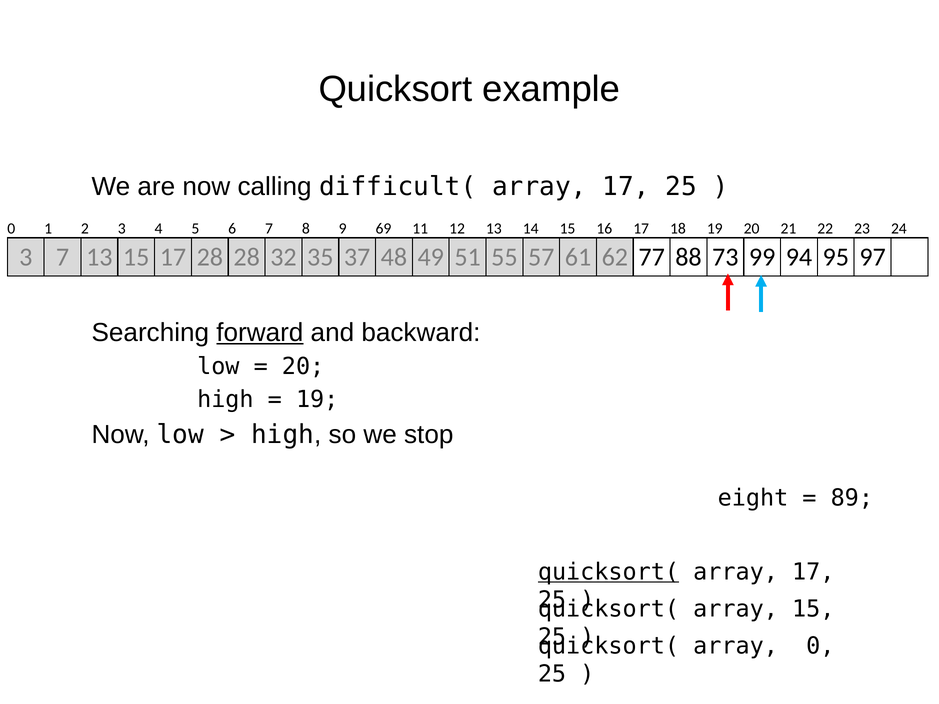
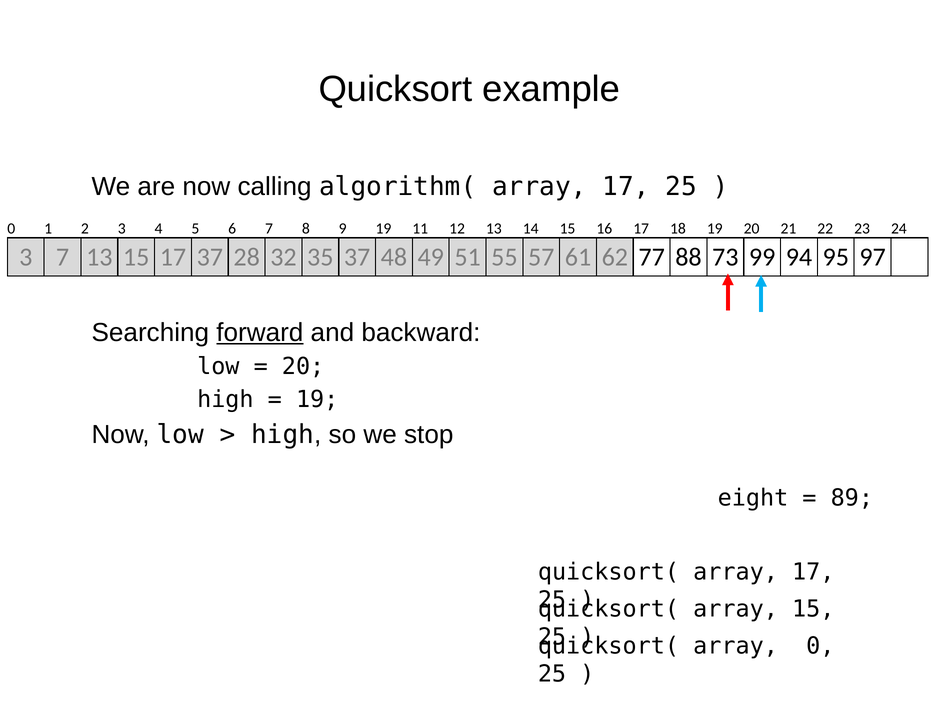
difficult(: difficult( -> algorithm(
9 69: 69 -> 19
17 28: 28 -> 37
quicksort( at (608, 572) underline: present -> none
